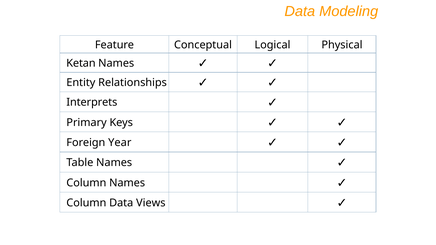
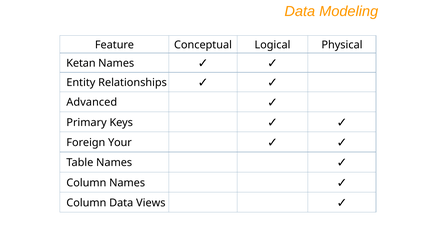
Interprets: Interprets -> Advanced
Year: Year -> Your
